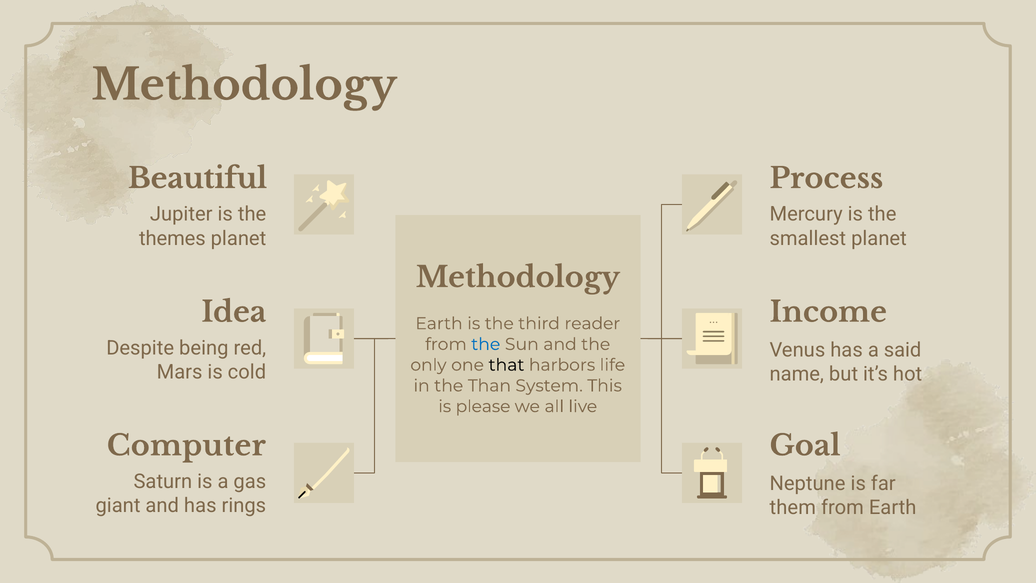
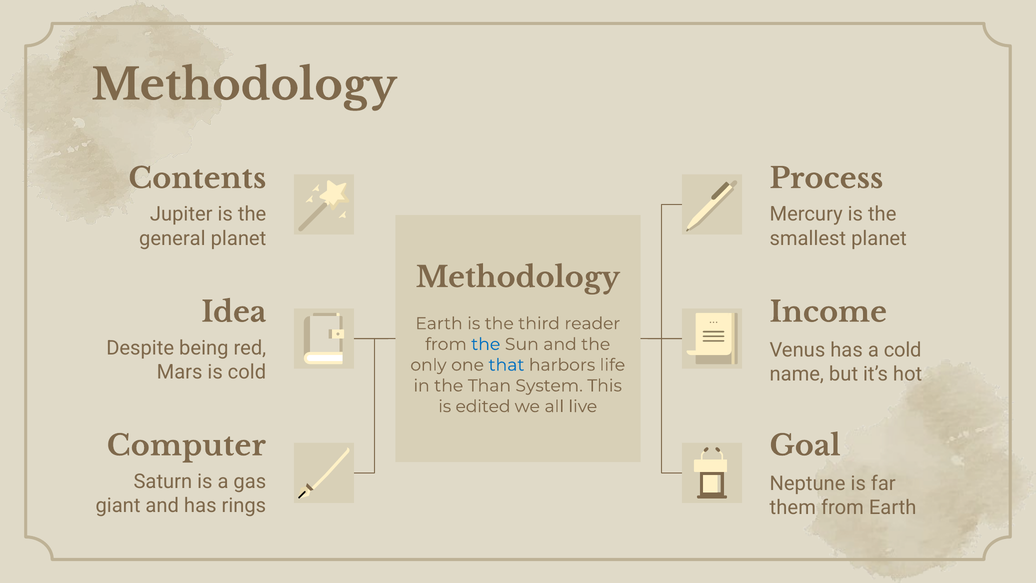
Beautiful: Beautiful -> Contents
themes: themes -> general
a said: said -> cold
that colour: black -> blue
please: please -> edited
